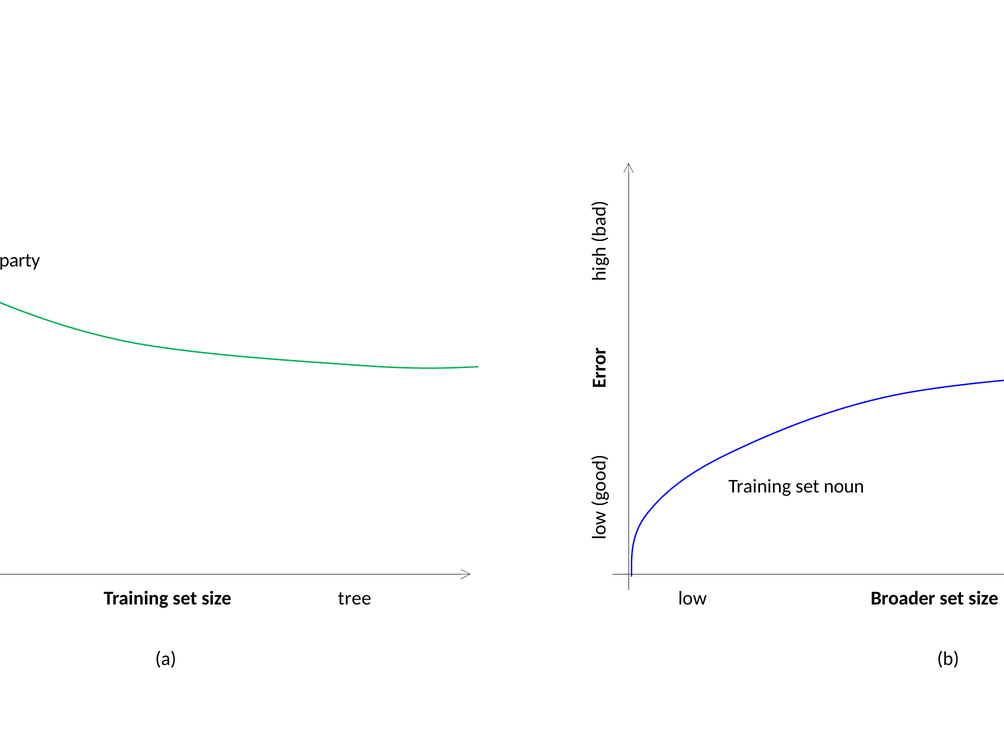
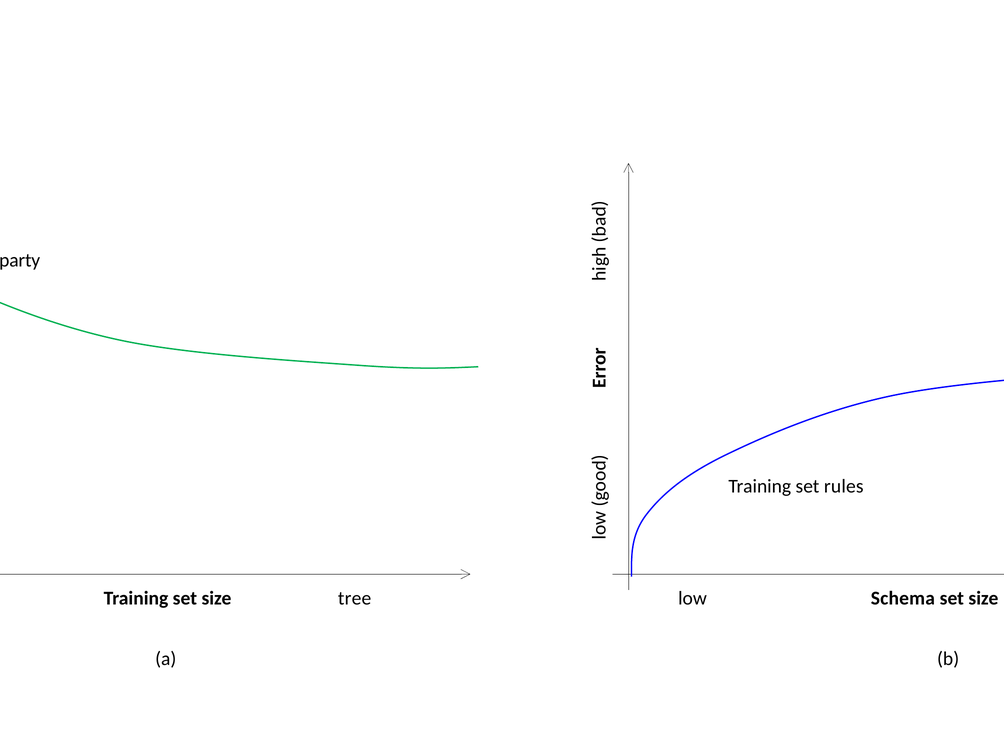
noun: noun -> rules
Broader: Broader -> Schema
